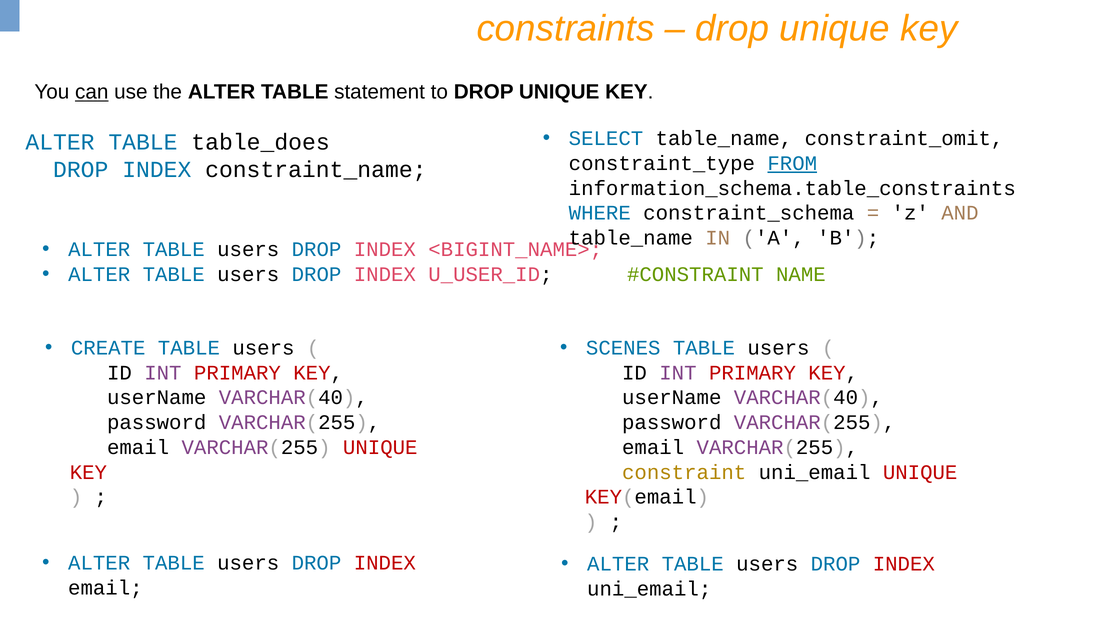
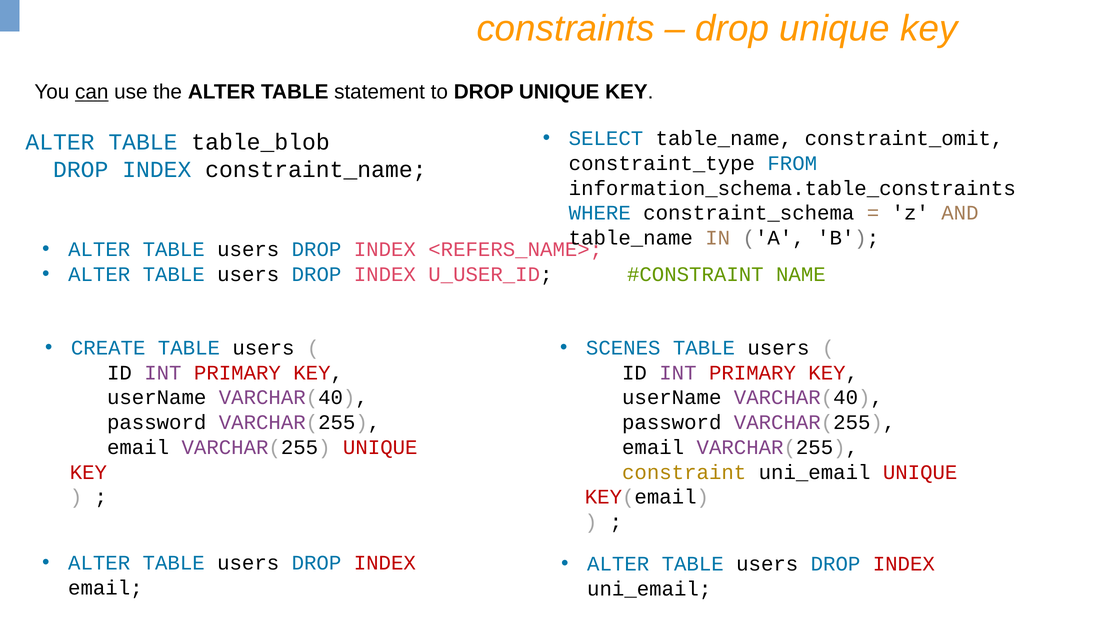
table_does: table_does -> table_blob
FROM underline: present -> none
<BIGINT_NAME>: <BIGINT_NAME> -> <REFERS_NAME>
